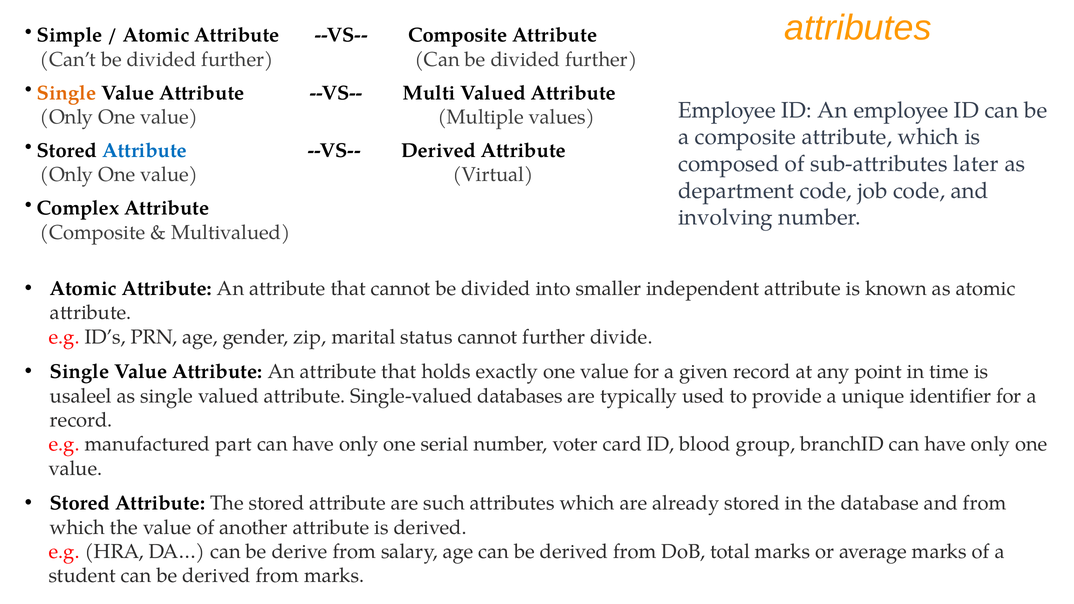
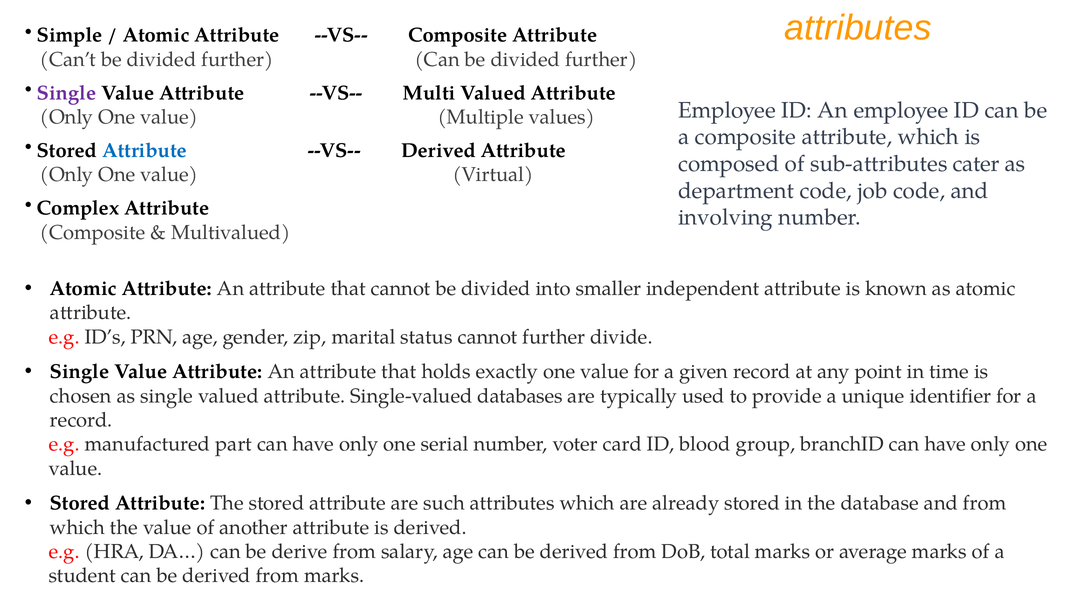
Single at (67, 93) colour: orange -> purple
later: later -> cater
usaleel: usaleel -> chosen
